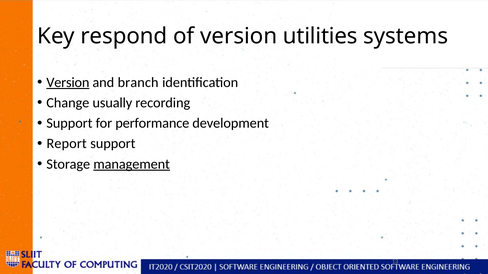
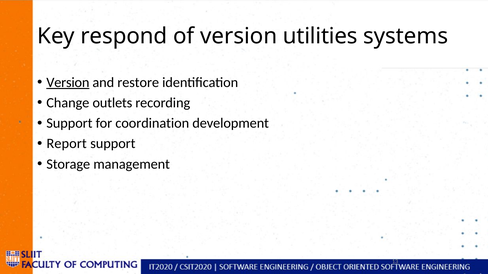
branch: branch -> restore
usually: usually -> outlets
performance: performance -> coordination
management underline: present -> none
